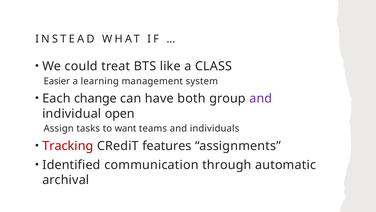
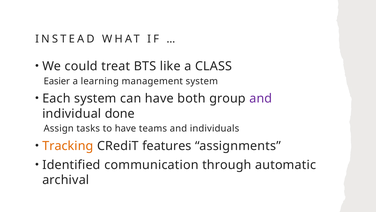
Each change: change -> system
open: open -> done
to want: want -> have
Tracking colour: red -> orange
